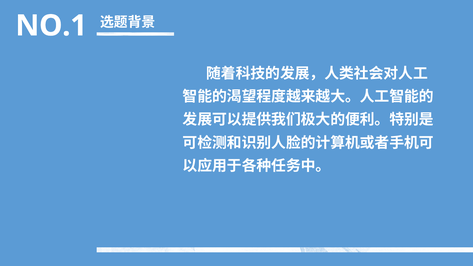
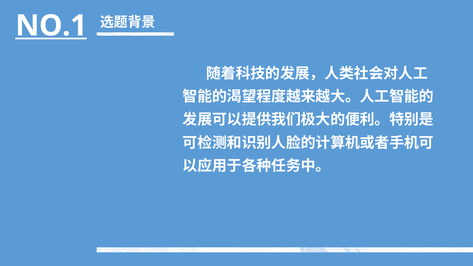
NO.1 underline: none -> present
